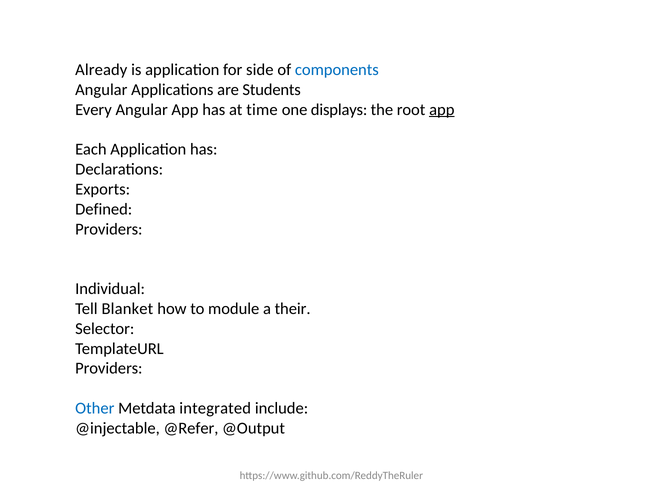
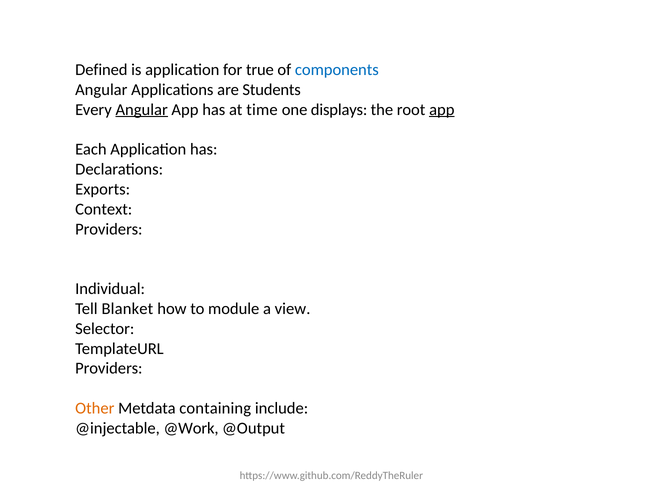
Already: Already -> Defined
side: side -> true
Angular at (142, 109) underline: none -> present
Defined: Defined -> Context
their: their -> view
Other colour: blue -> orange
integrated: integrated -> containing
@Refer: @Refer -> @Work
